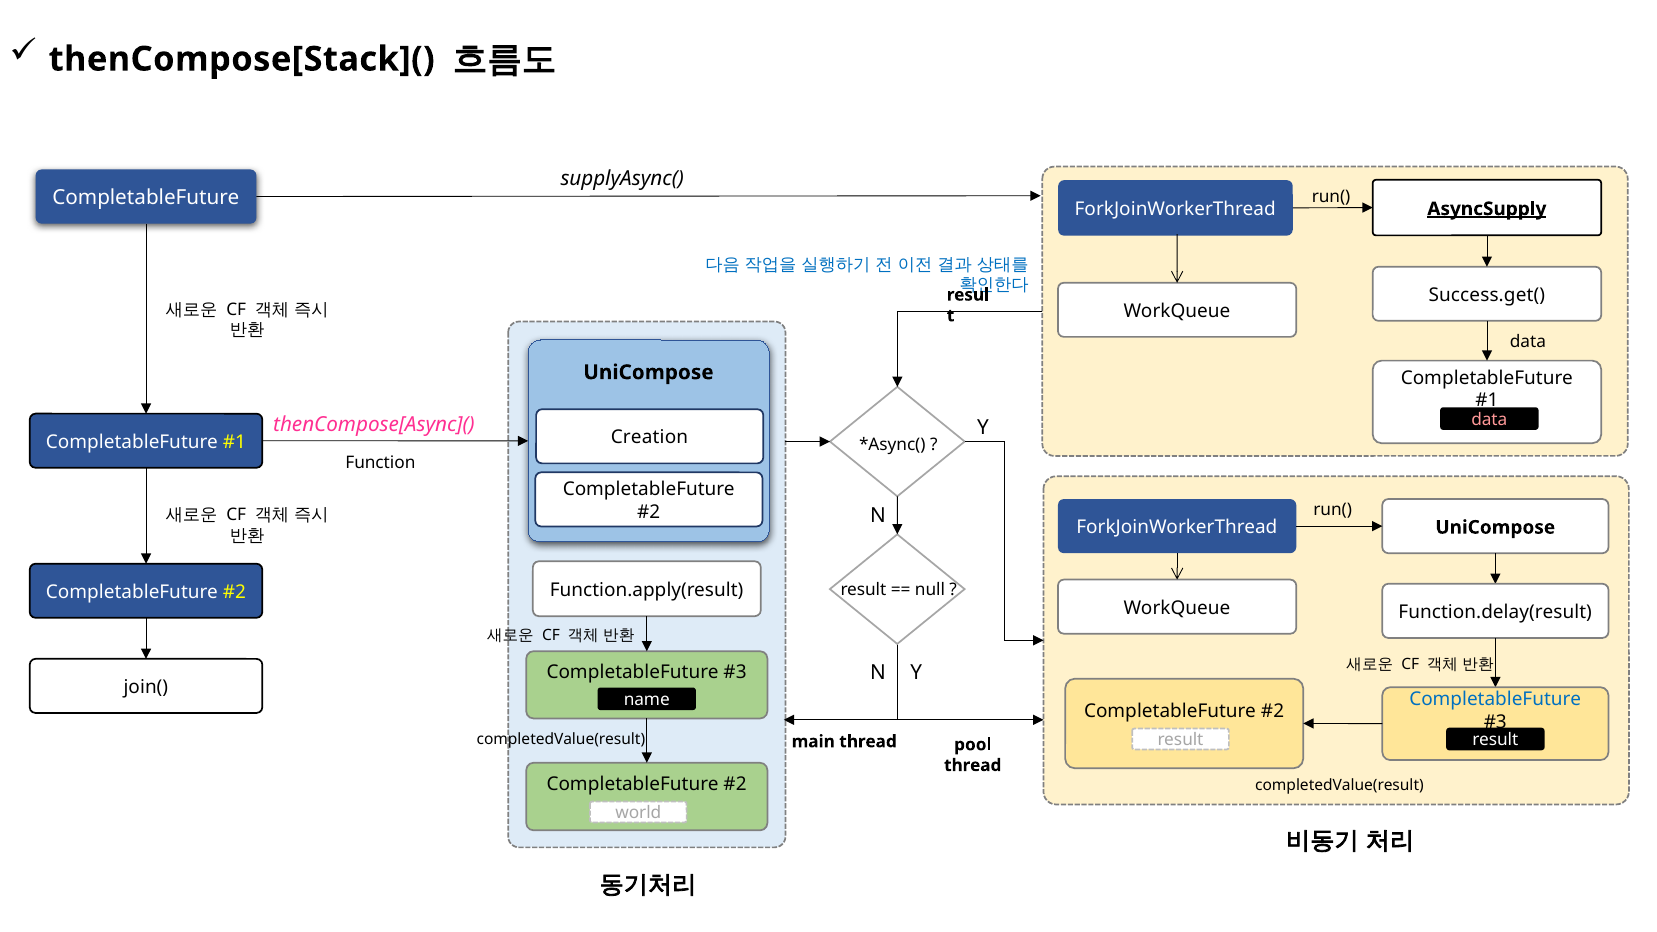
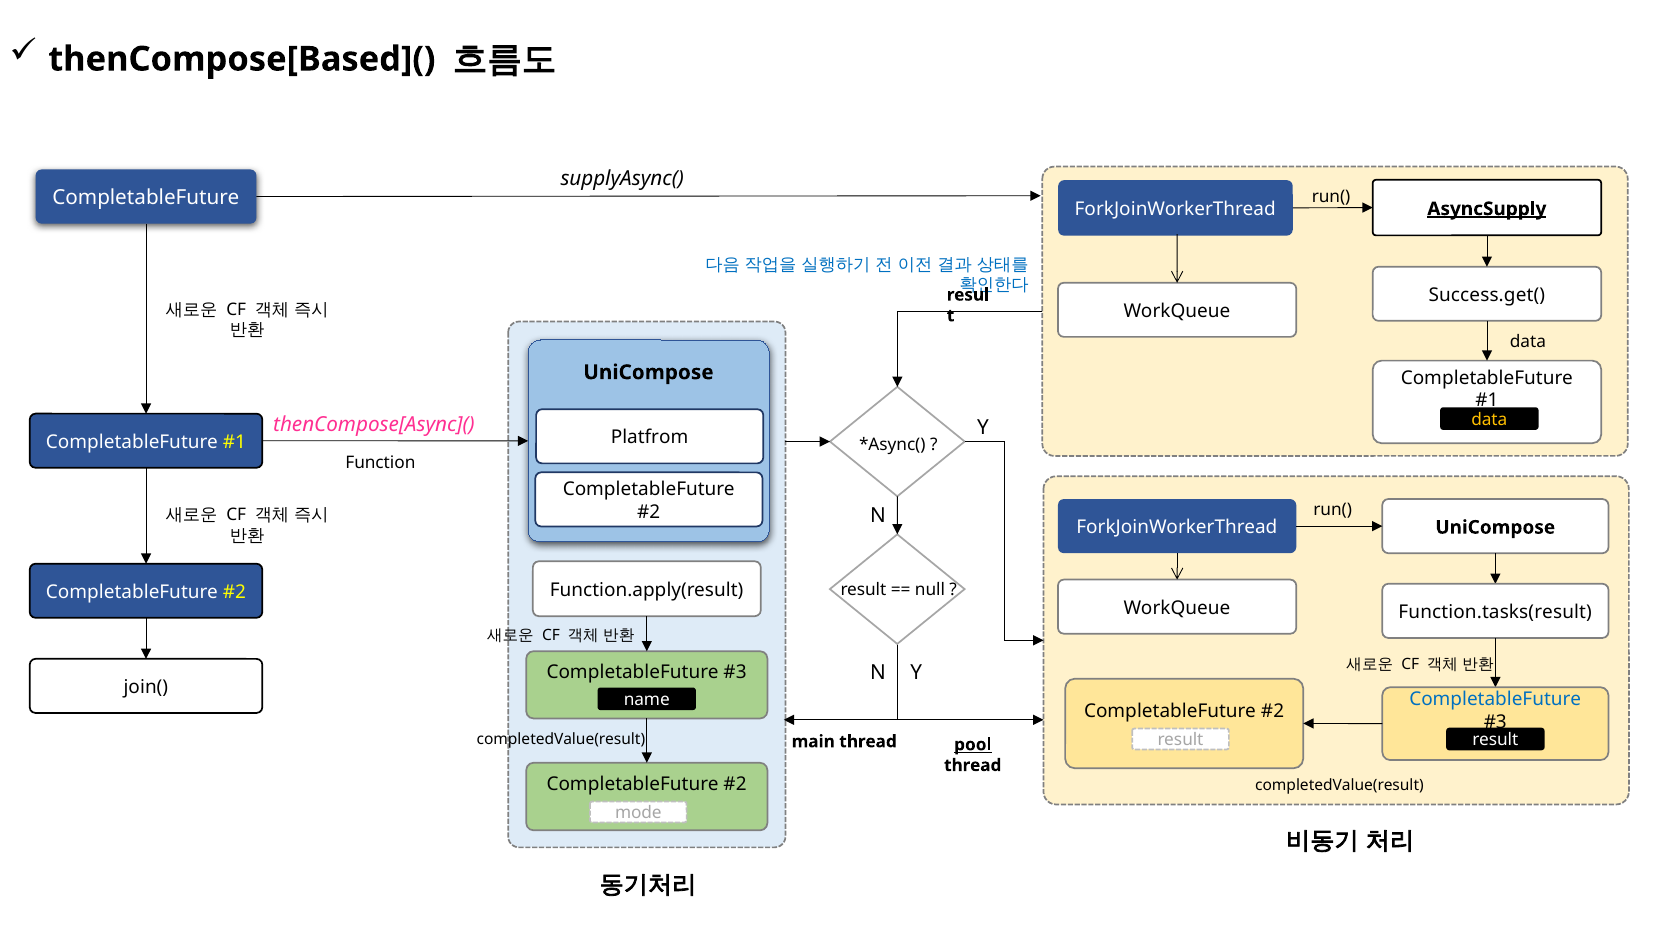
thenCompose[Stack](: thenCompose[Stack]( -> thenCompose[Based](
data at (1489, 420) colour: pink -> yellow
Creation: Creation -> Platfrom
Function.delay(result: Function.delay(result -> Function.tasks(result
pool underline: none -> present
world: world -> mode
